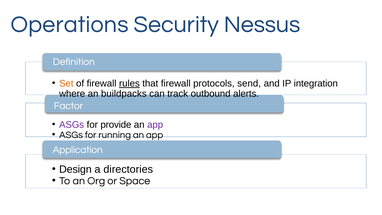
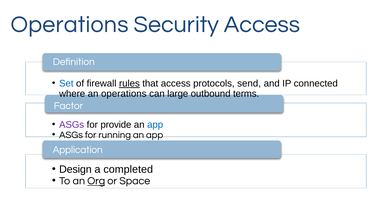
Security Nessus: Nessus -> Access
Set colour: orange -> blue
that firewall: firewall -> access
integration: integration -> connected
an buildpacks: buildpacks -> operations
track: track -> large
alerts: alerts -> terms
app at (155, 125) colour: purple -> blue
directories: directories -> completed
Org underline: none -> present
